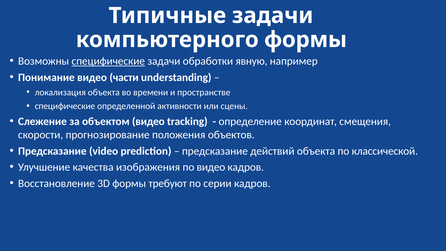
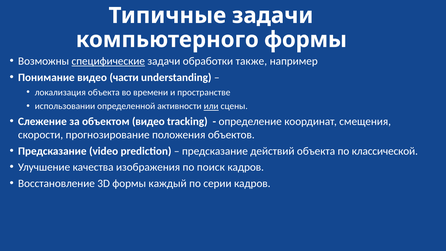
явную: явную -> также
специфические at (65, 106): специфические -> использовании
или underline: none -> present
по видео: видео -> поиск
требуют: требуют -> каждый
